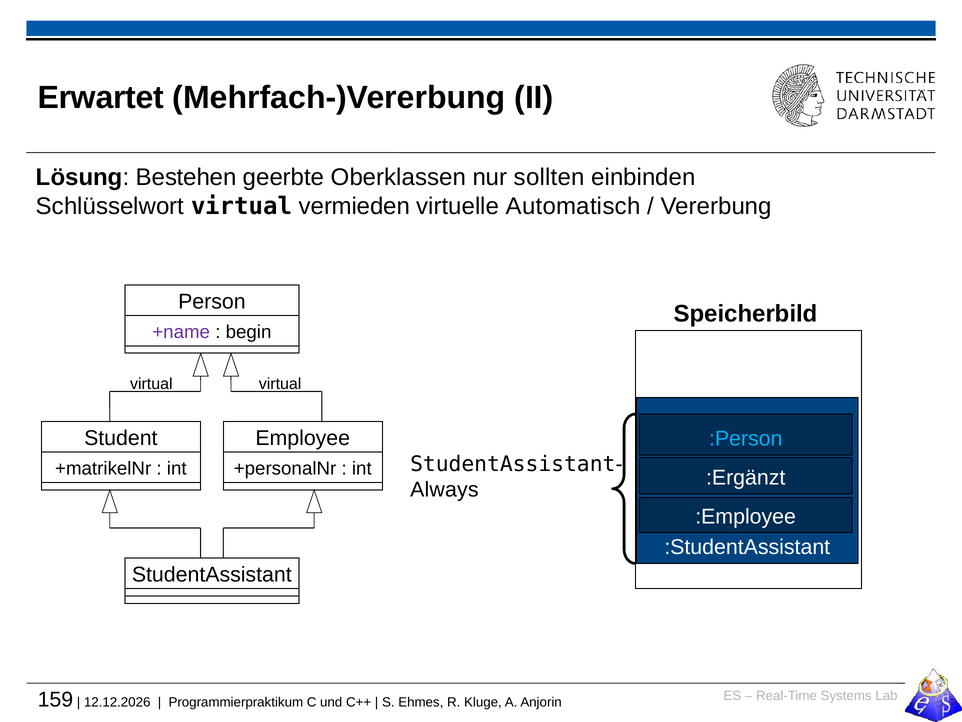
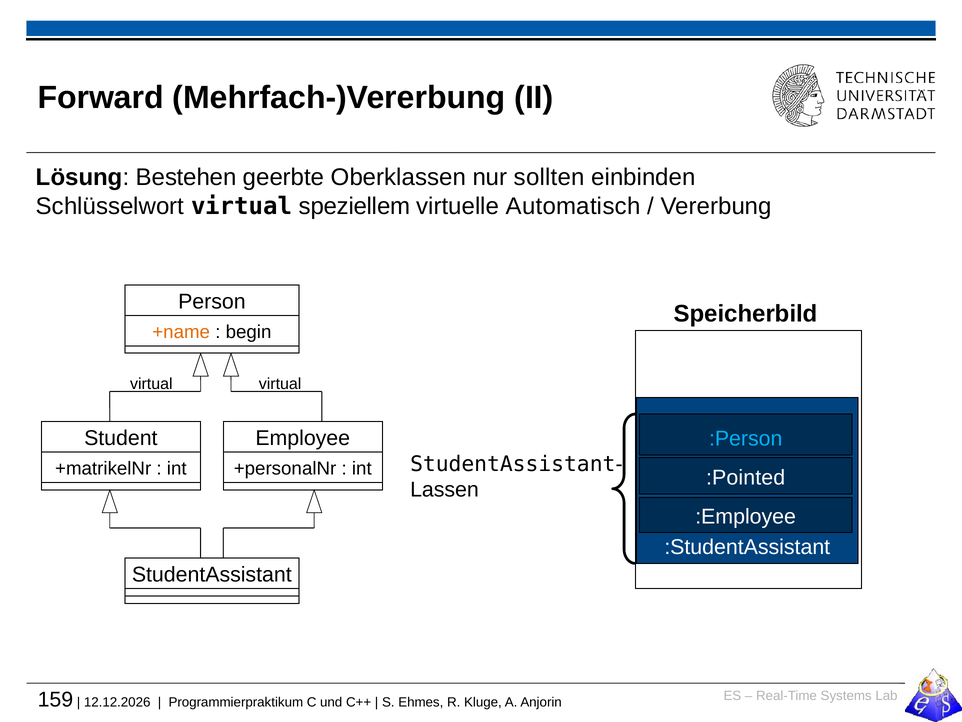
Erwartet: Erwartet -> Forward
vermieden: vermieden -> speziellem
+name colour: purple -> orange
:Ergänzt: :Ergänzt -> :Pointed
Always: Always -> Lassen
